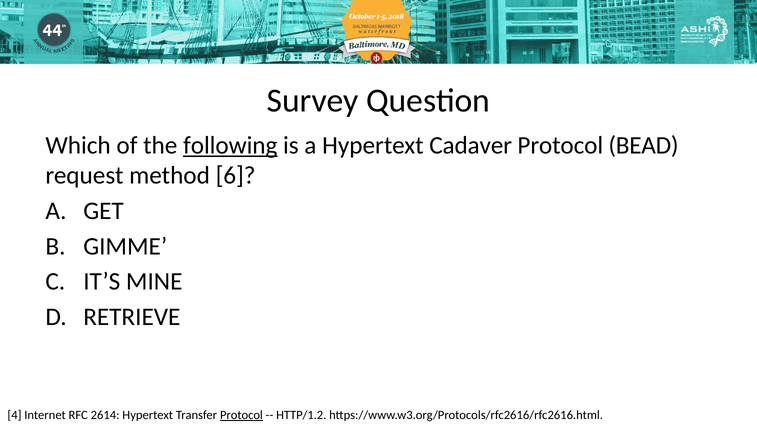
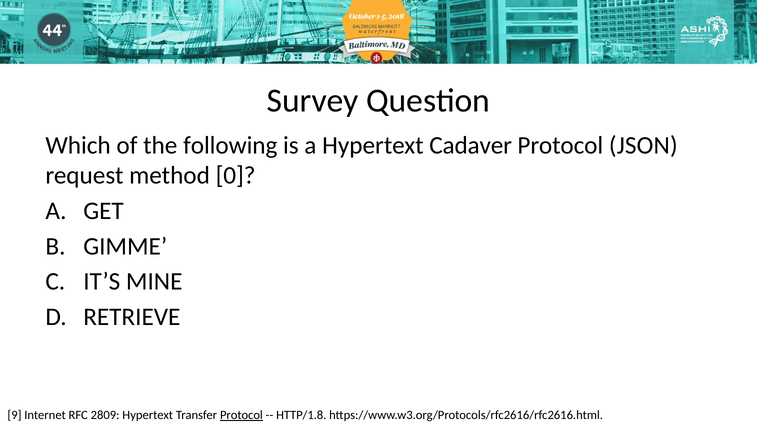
following underline: present -> none
BEAD: BEAD -> JSON
6: 6 -> 0
4: 4 -> 9
2614: 2614 -> 2809
HTTP/1.2: HTTP/1.2 -> HTTP/1.8
